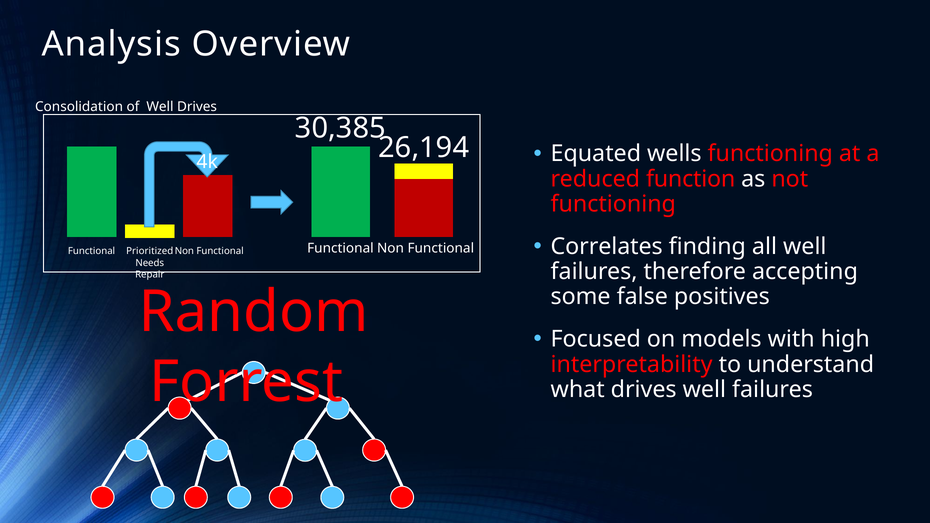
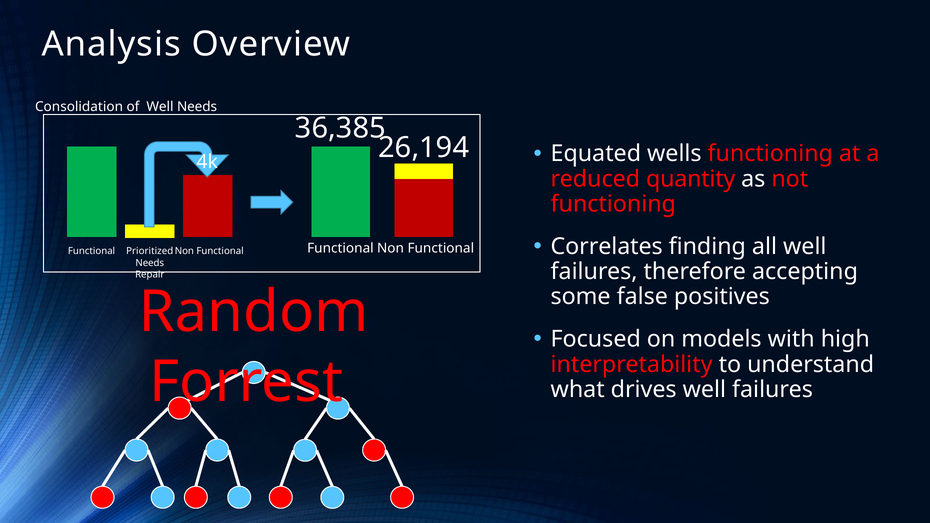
Well Drives: Drives -> Needs
30,385: 30,385 -> 36,385
function: function -> quantity
